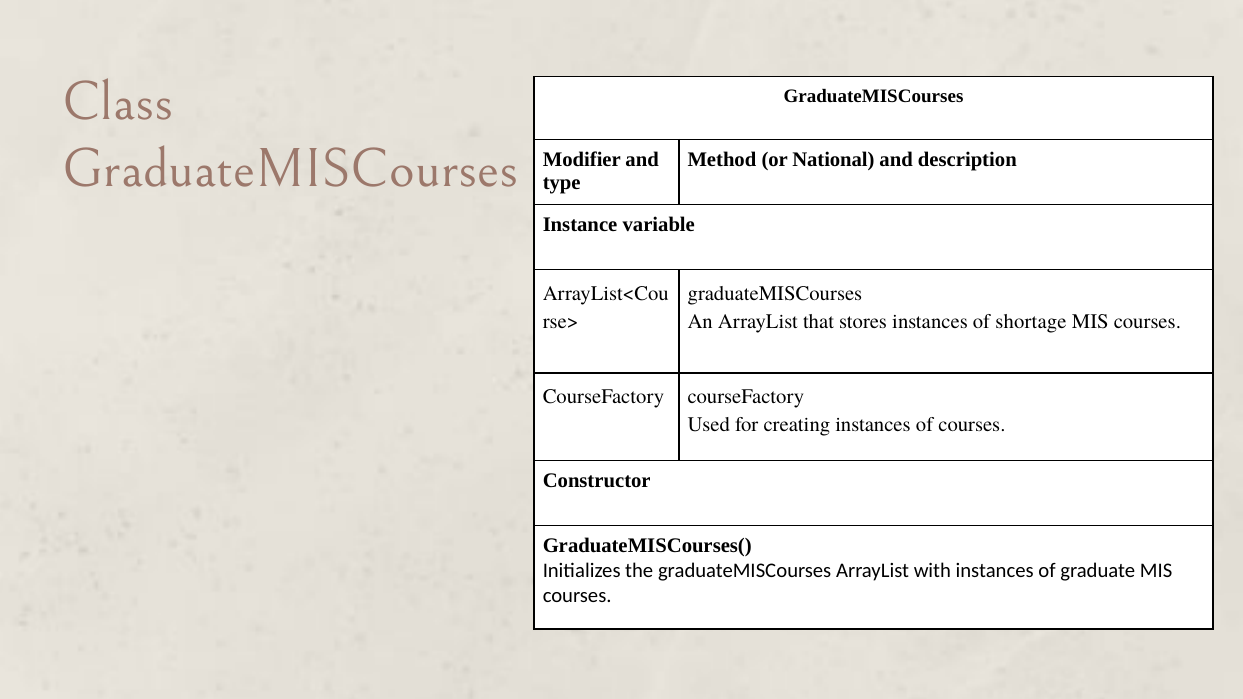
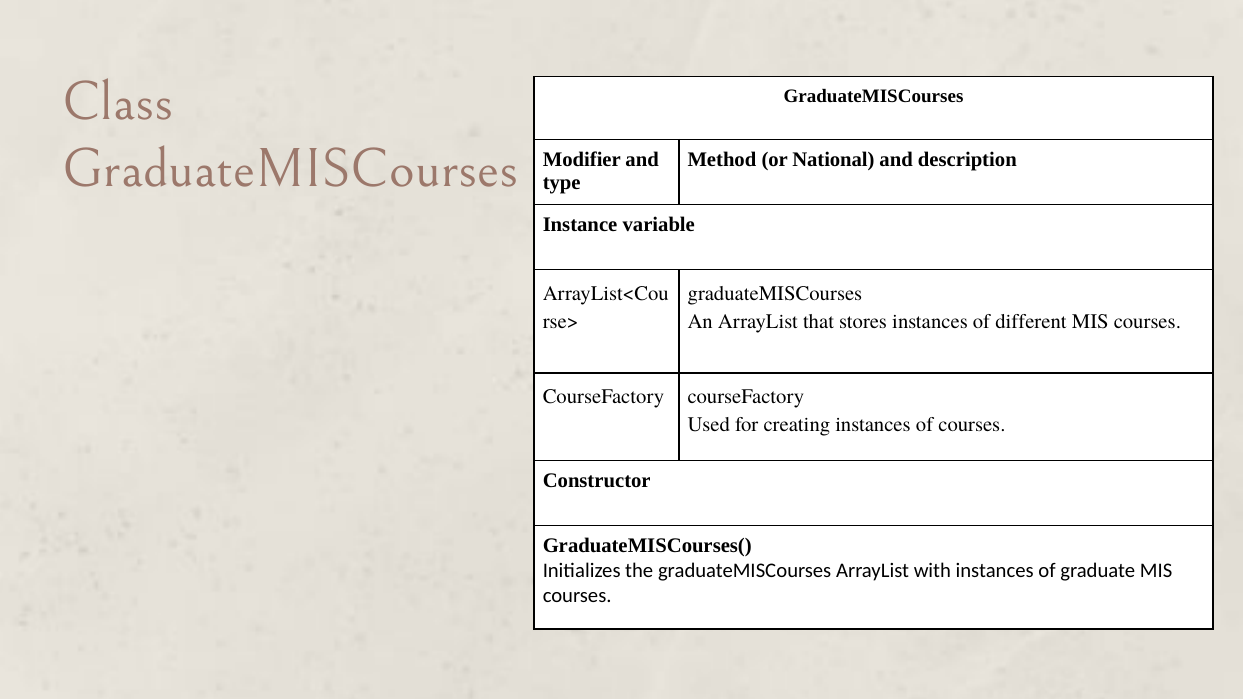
shortage: shortage -> different
